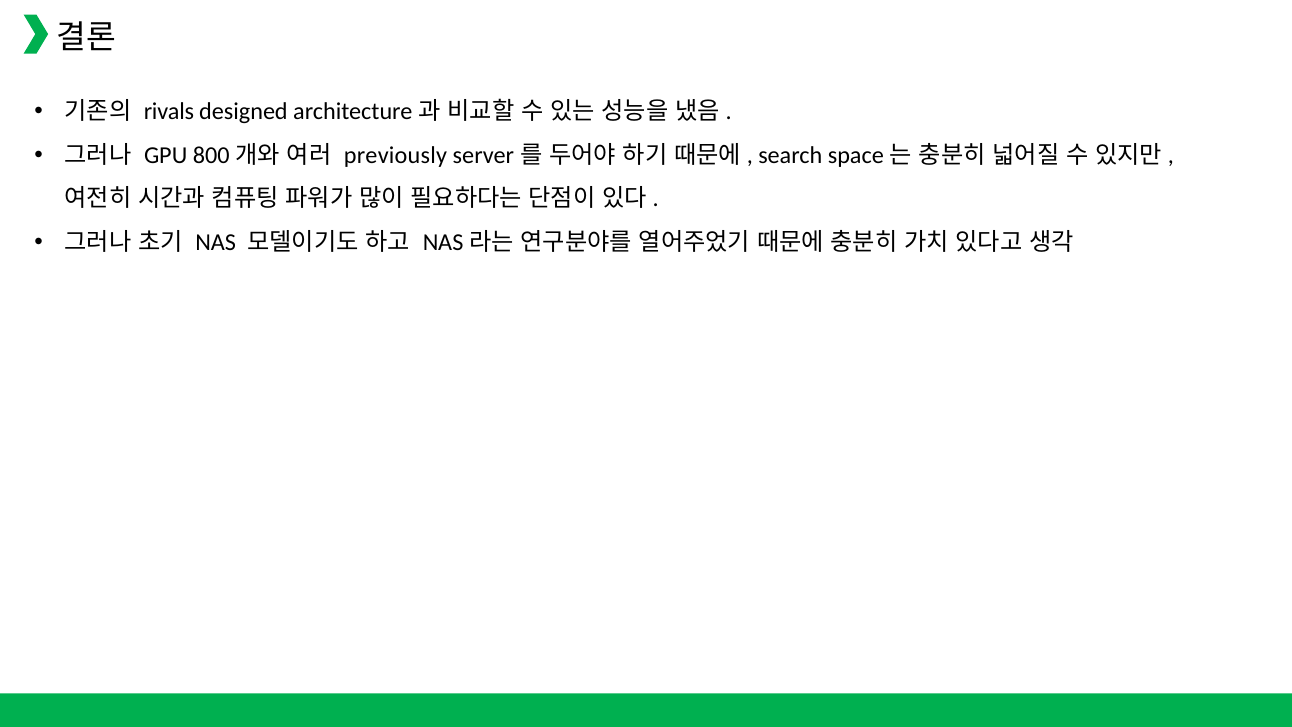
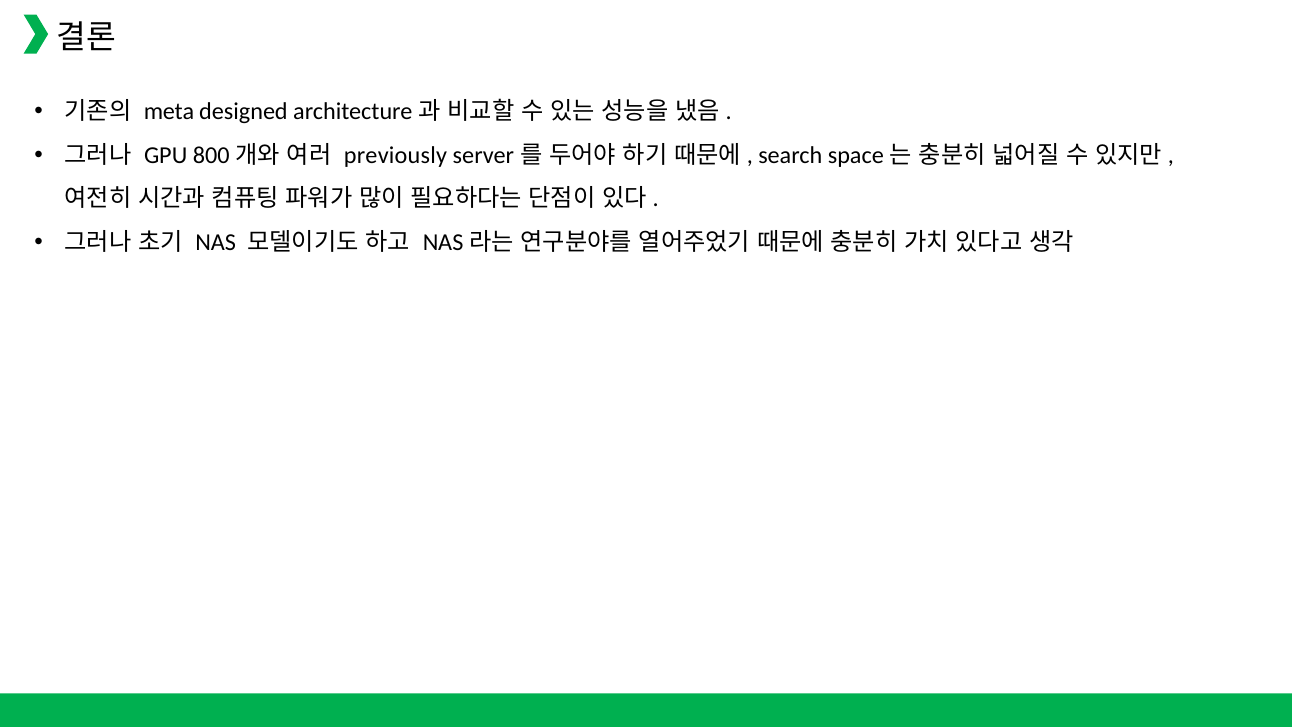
rivals: rivals -> meta
